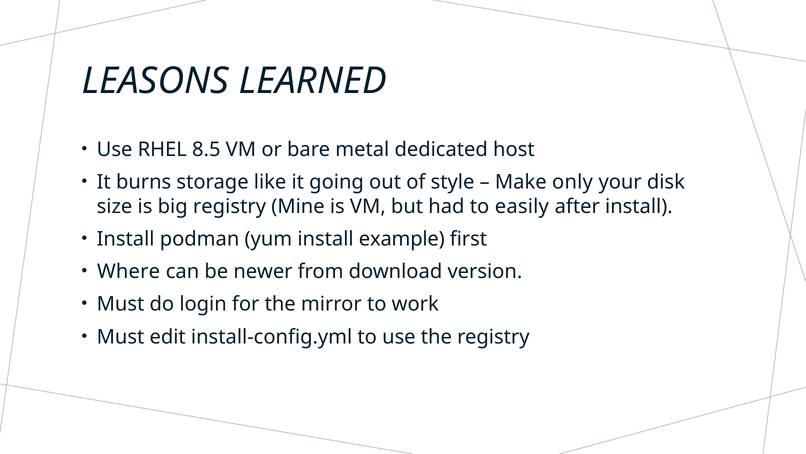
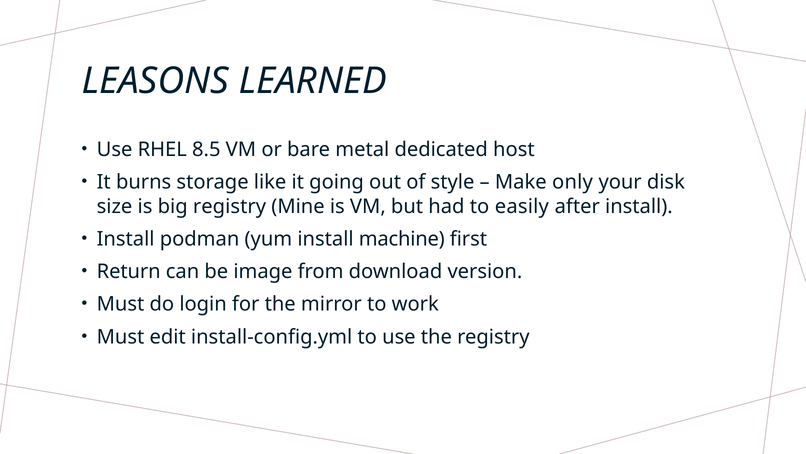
example: example -> machine
Where: Where -> Return
newer: newer -> image
